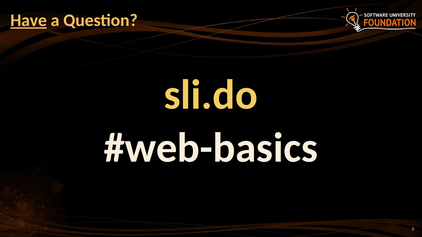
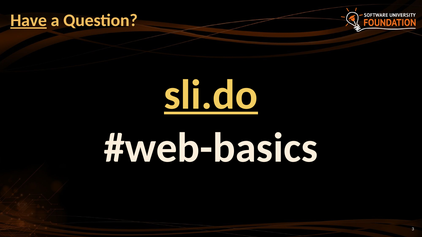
sli.do underline: none -> present
